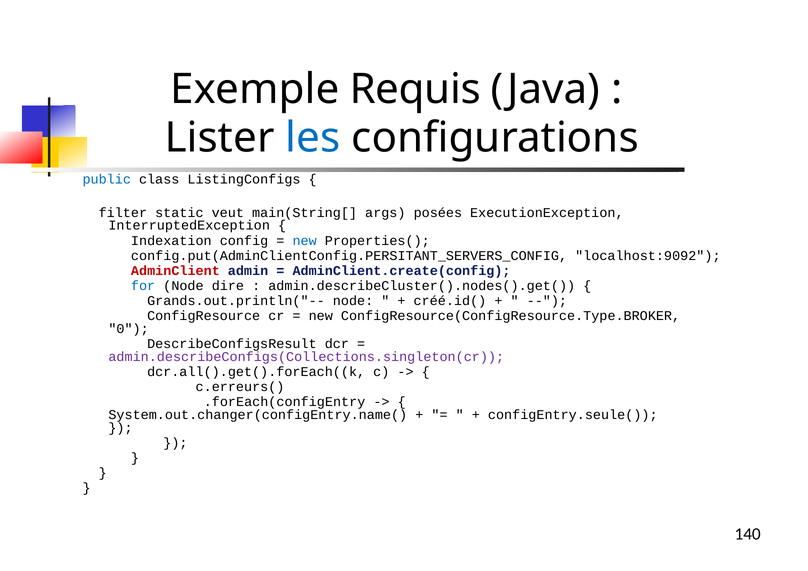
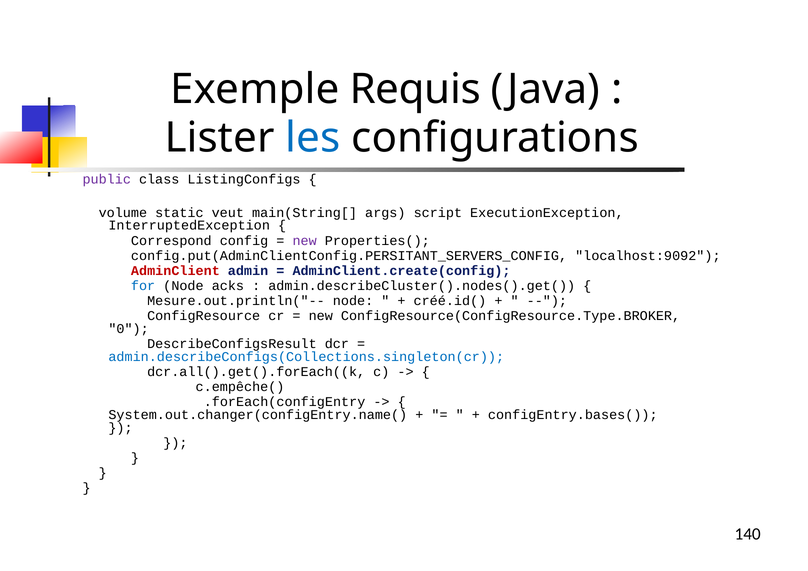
public colour: blue -> purple
filter: filter -> volume
posées: posées -> script
Indexation: Indexation -> Correspond
new at (305, 241) colour: blue -> purple
dire: dire -> acks
Grands.out.println("--: Grands.out.println("-- -> Mesure.out.println("--
admin.describeConfigs(Collections.singleton(cr colour: purple -> blue
c.erreurs(: c.erreurs( -> c.empêche(
configEntry.seule(: configEntry.seule( -> configEntry.bases(
